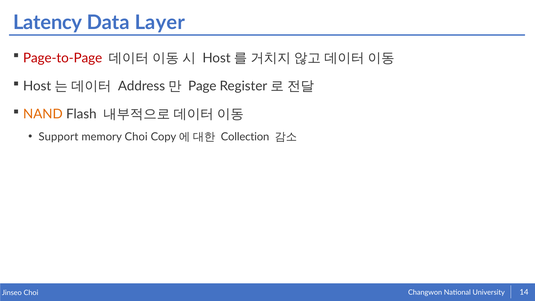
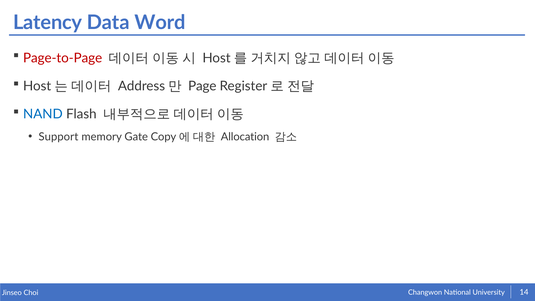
Layer: Layer -> Word
NAND colour: orange -> blue
memory Choi: Choi -> Gate
Collection: Collection -> Allocation
